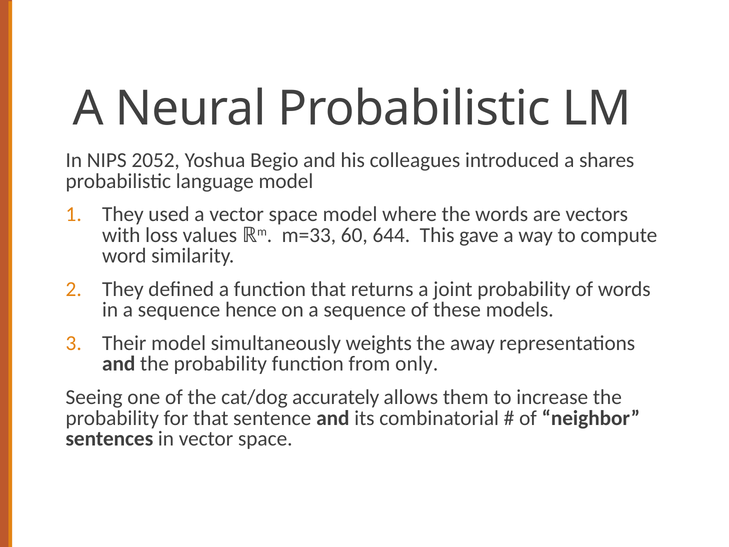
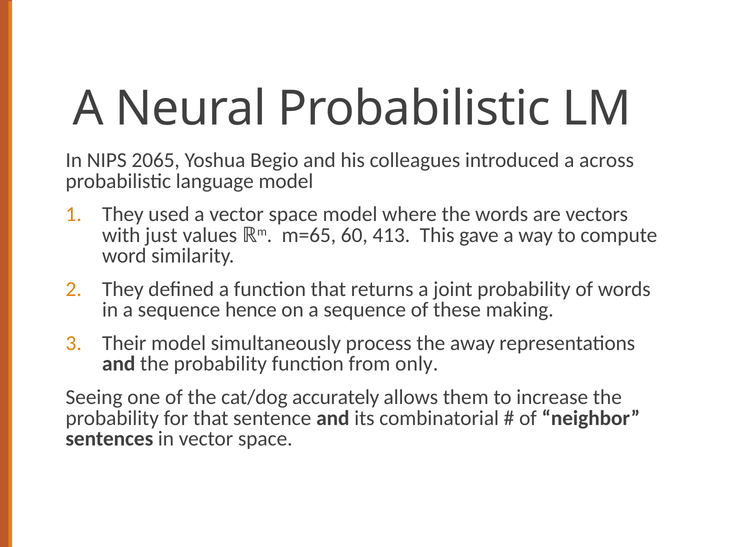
2052: 2052 -> 2065
shares: shares -> across
loss: loss -> just
m=33: m=33 -> m=65
644: 644 -> 413
models: models -> making
weights: weights -> process
